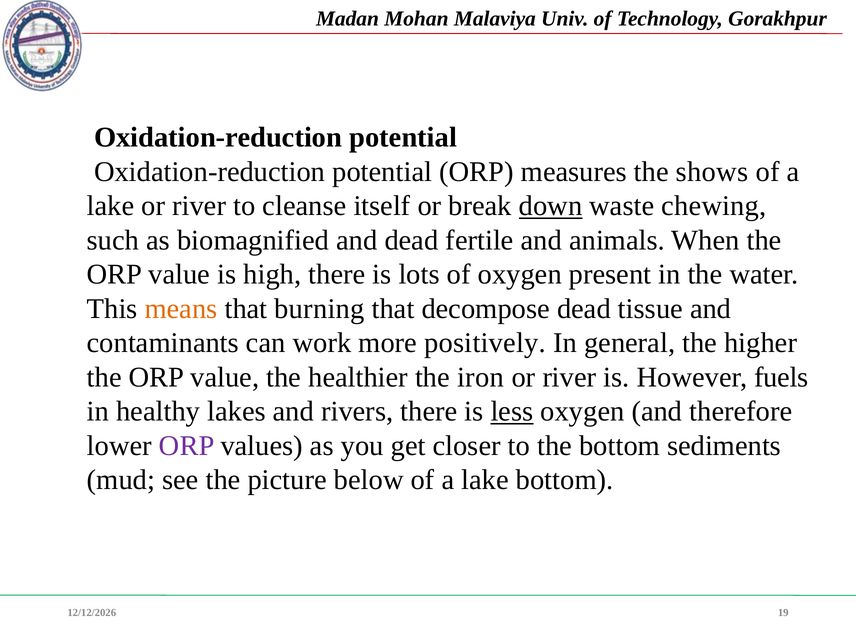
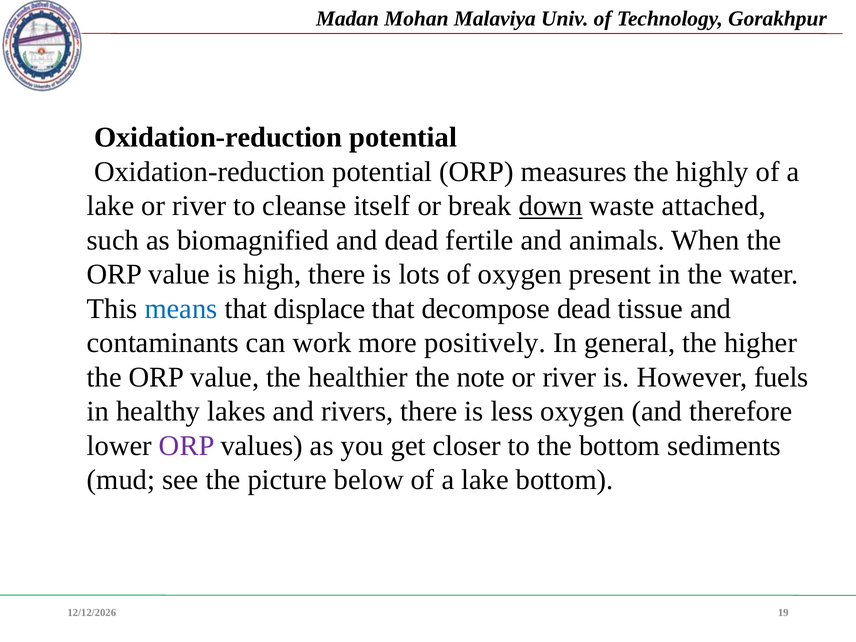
shows: shows -> highly
chewing: chewing -> attached
means colour: orange -> blue
burning: burning -> displace
iron: iron -> note
less underline: present -> none
